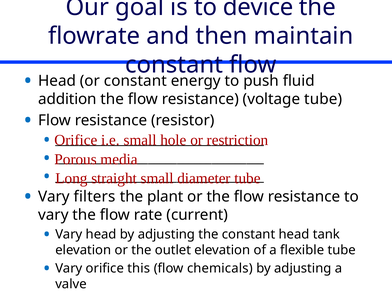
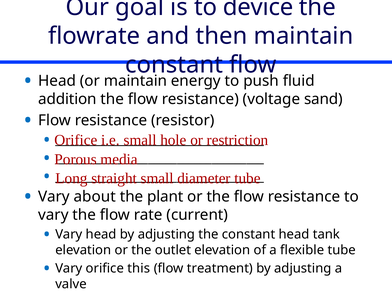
or constant: constant -> maintain
voltage tube: tube -> sand
filters: filters -> about
chemicals: chemicals -> treatment
